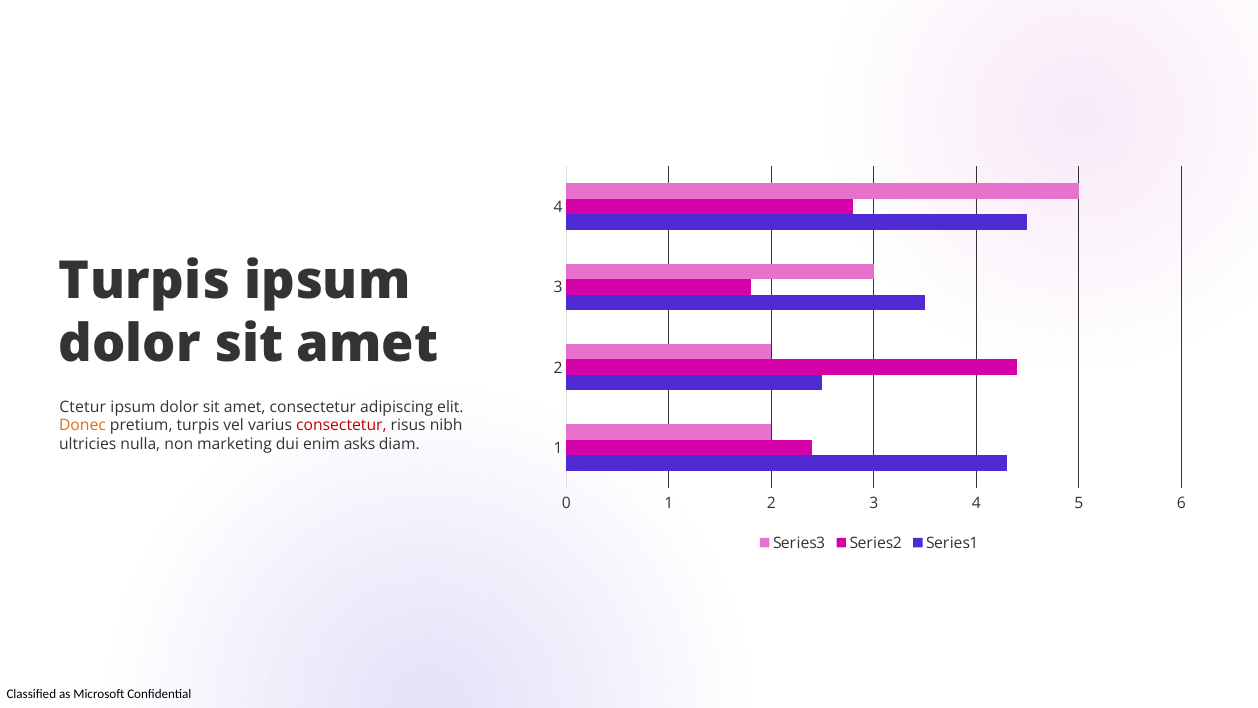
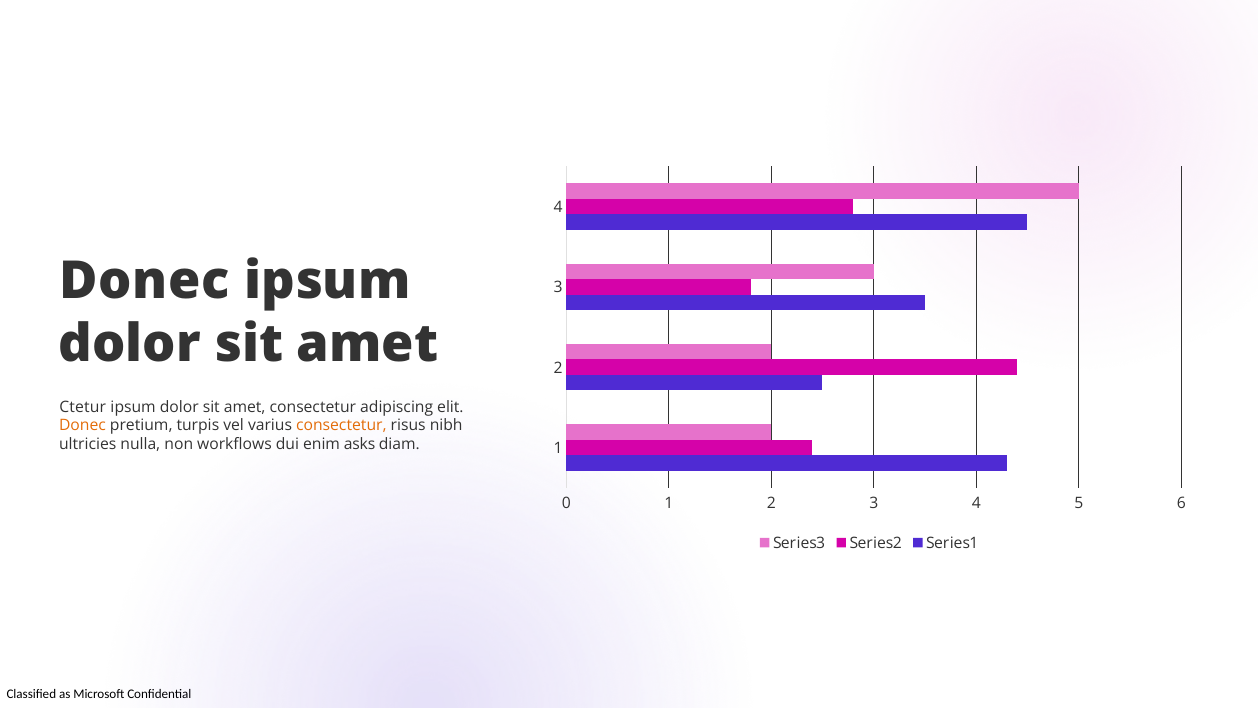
Turpis at (145, 281): Turpis -> Donec
consectetur at (341, 425) colour: red -> orange
marketing: marketing -> workflows
